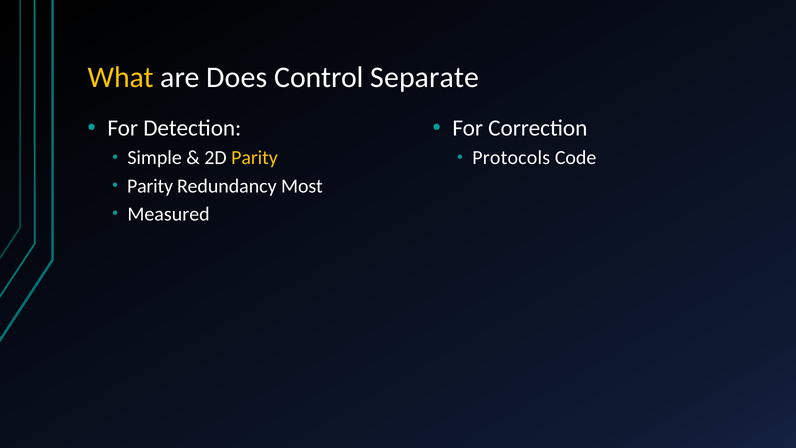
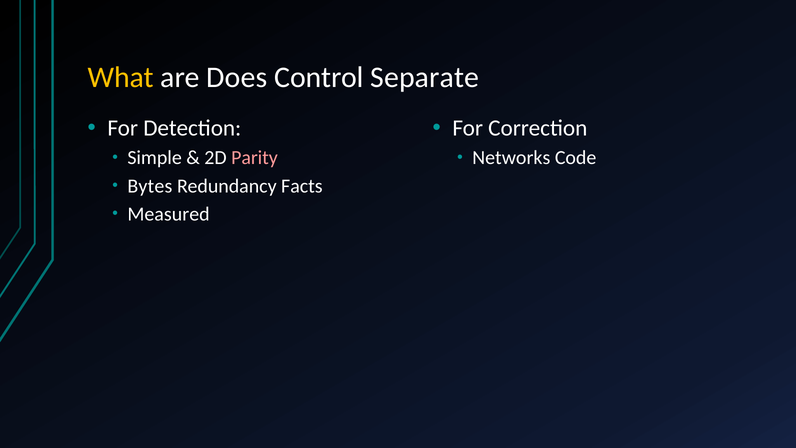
Parity at (255, 158) colour: yellow -> pink
Protocols: Protocols -> Networks
Parity at (150, 186): Parity -> Bytes
Most: Most -> Facts
